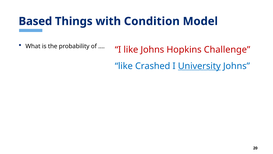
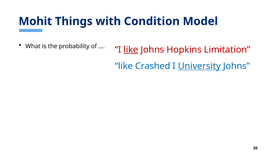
Based: Based -> Mohit
like at (131, 49) underline: none -> present
Challenge: Challenge -> Limitation
